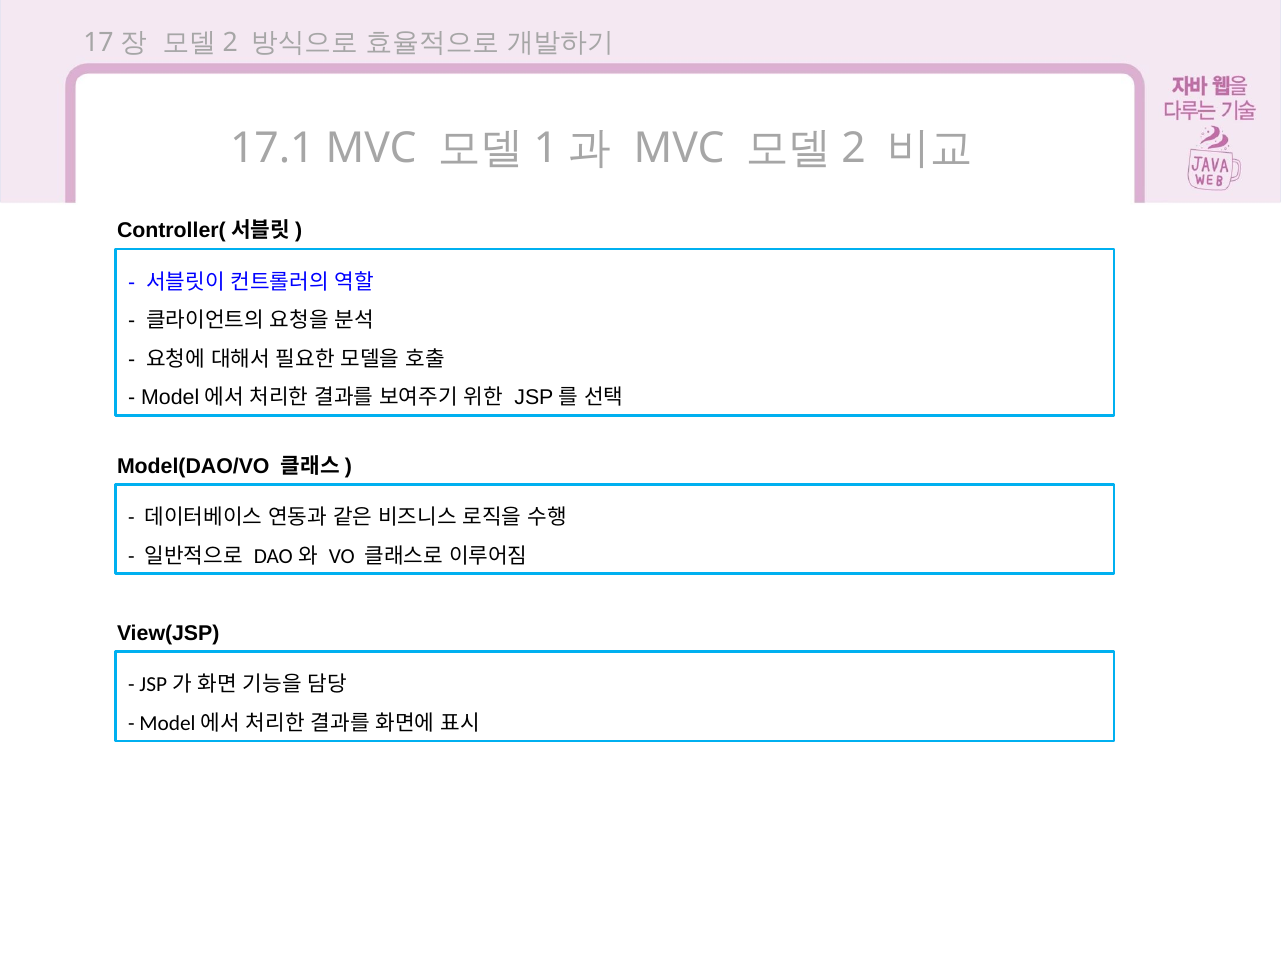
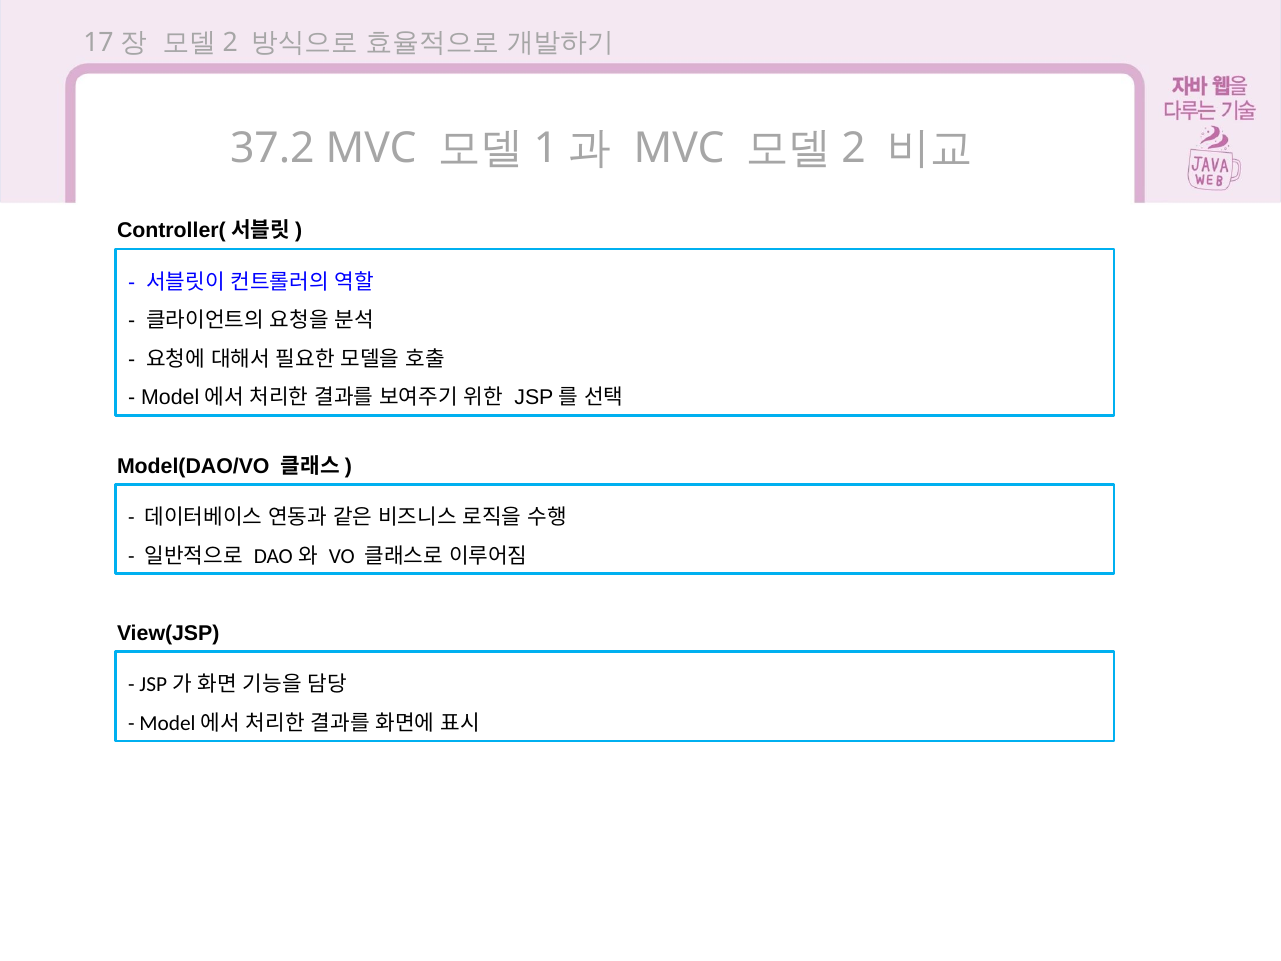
17.1: 17.1 -> 37.2
